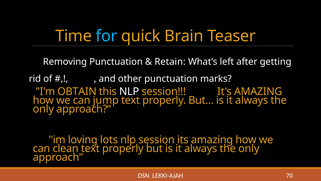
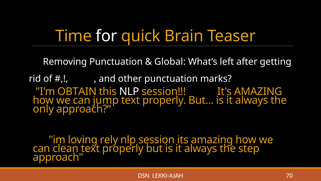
for colour: light blue -> white
Retain: Retain -> Global
lots: lots -> rely
only at (249, 148): only -> step
